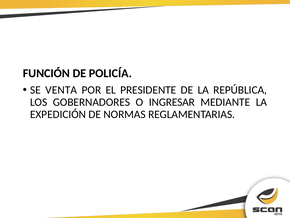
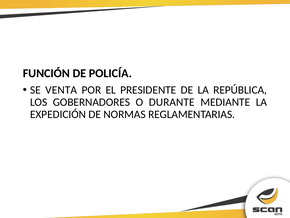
INGRESAR: INGRESAR -> DURANTE
